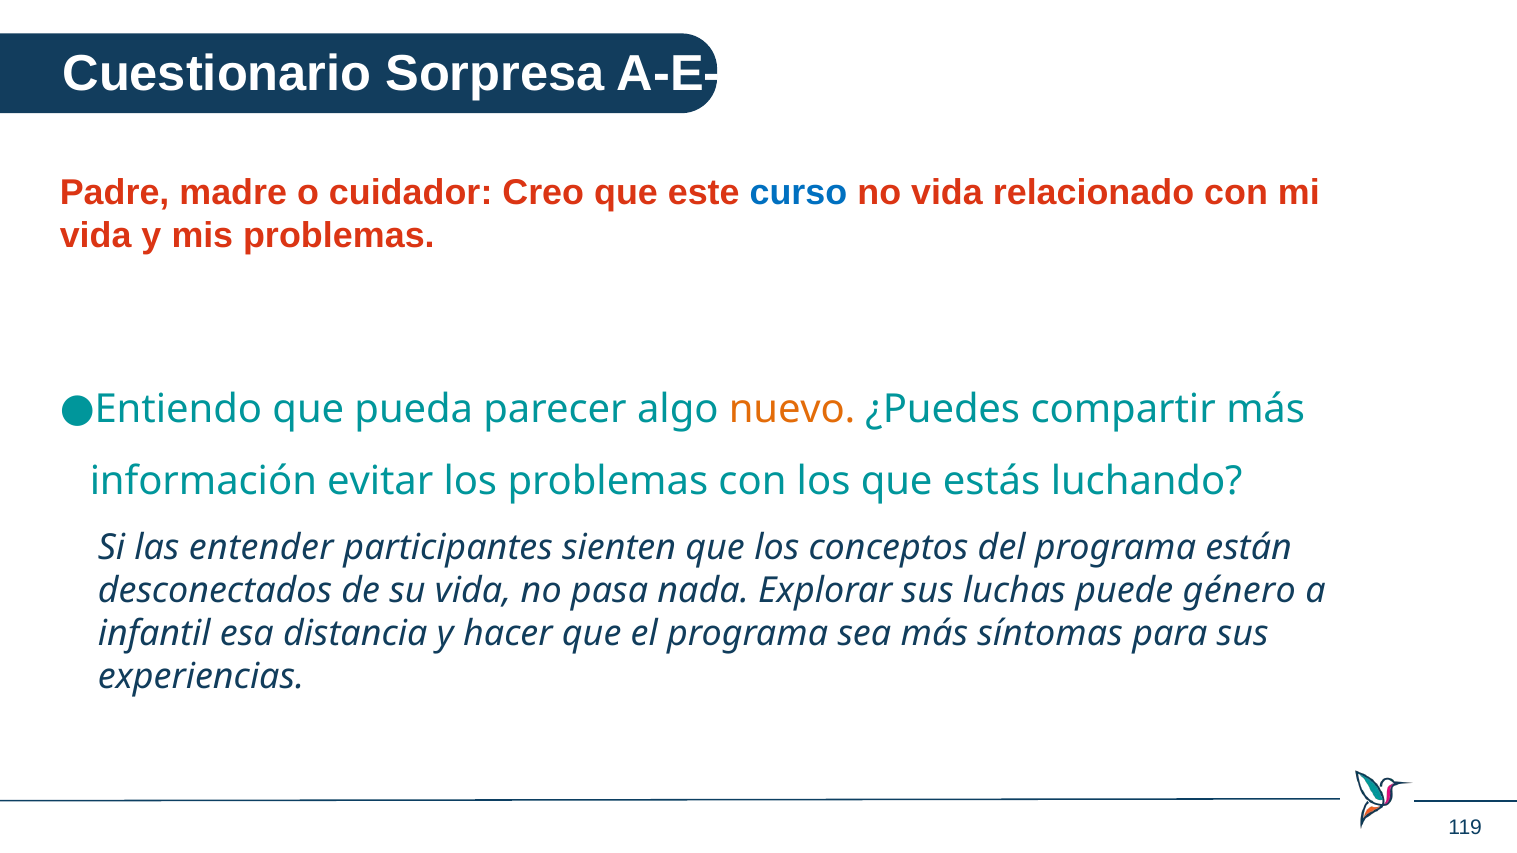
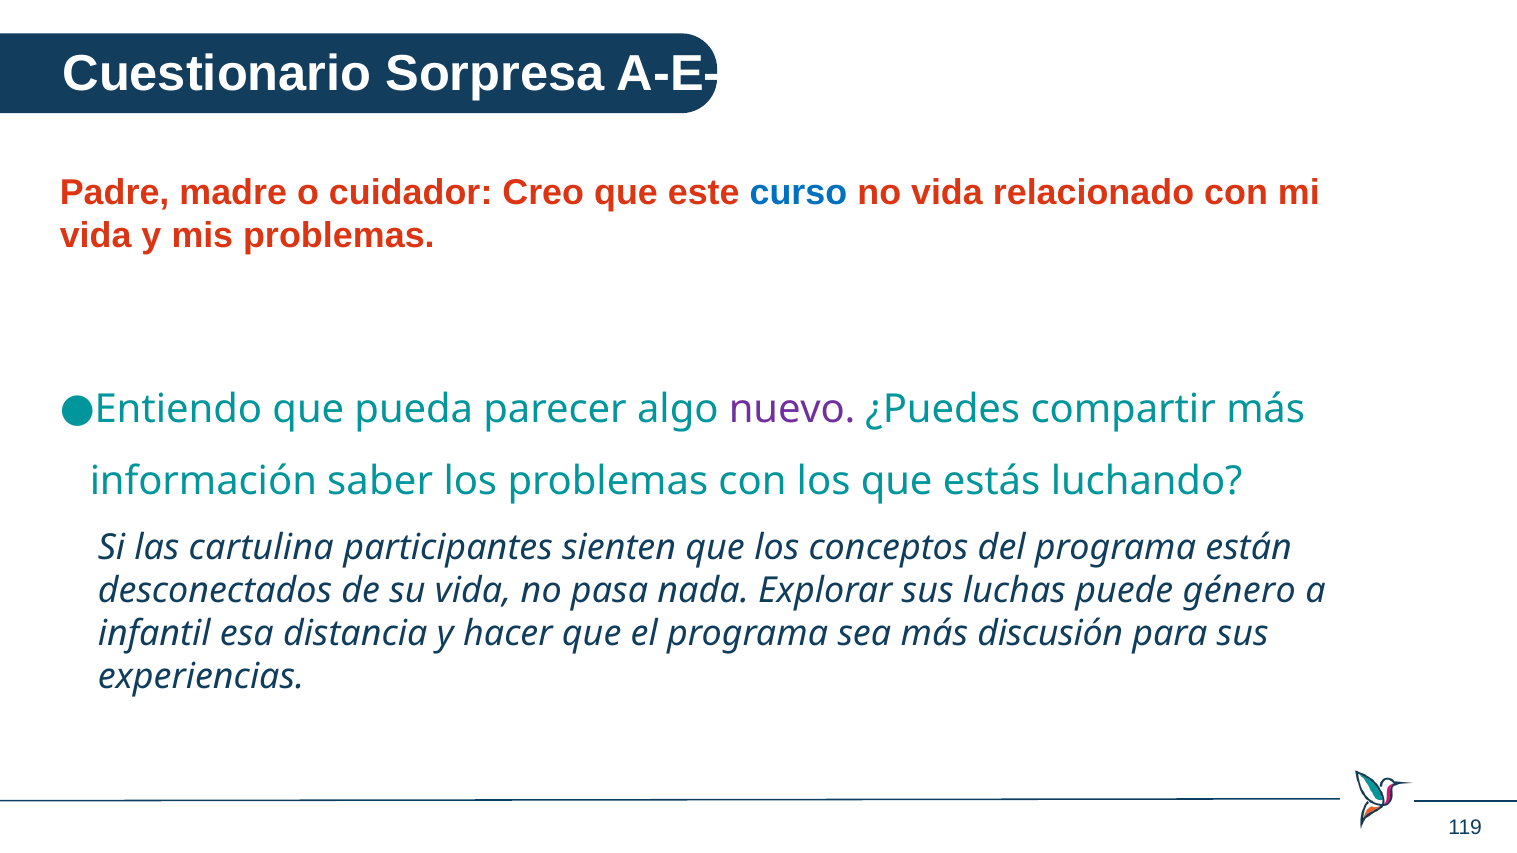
nuevo colour: orange -> purple
evitar: evitar -> saber
entender: entender -> cartulina
síntomas: síntomas -> discusión
